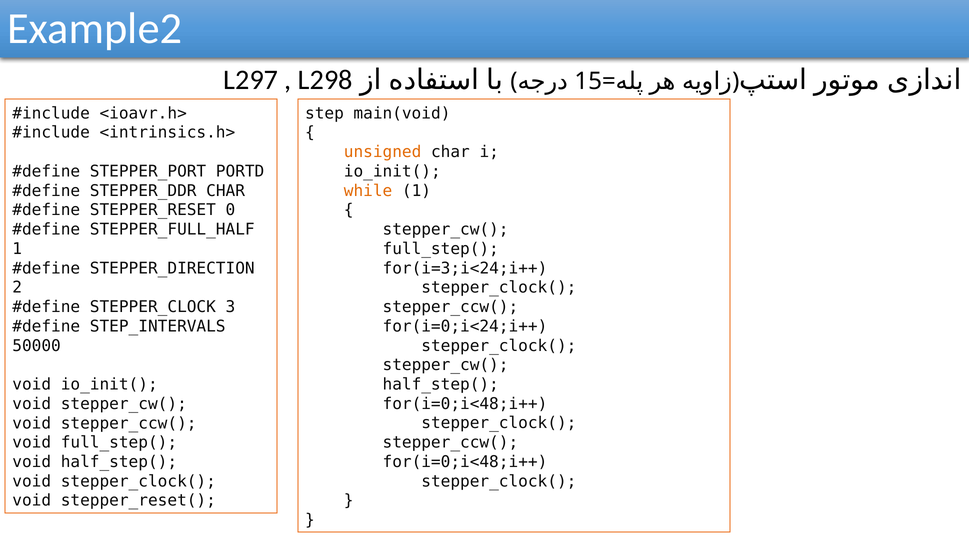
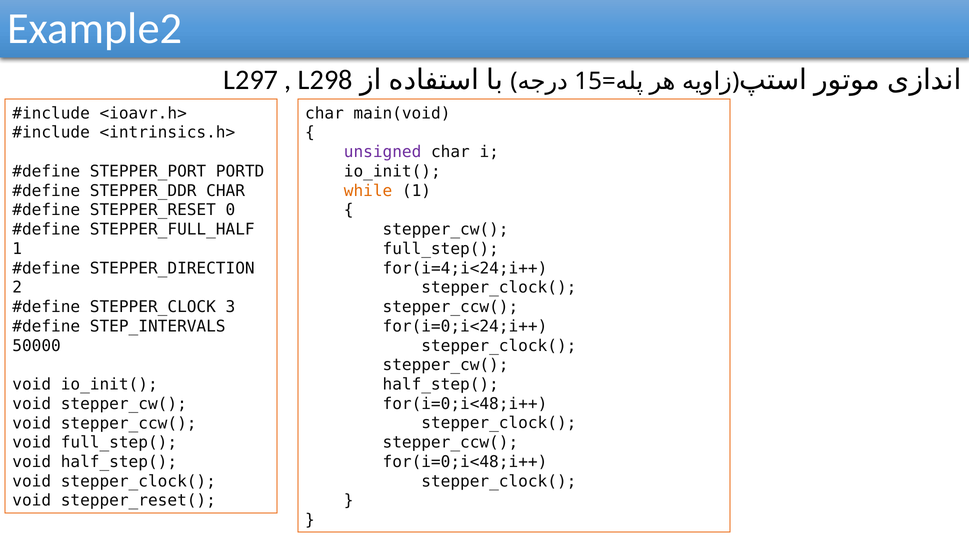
step at (324, 113): step -> char
unsigned colour: orange -> purple
for(i=3;i<24;i++: for(i=3;i<24;i++ -> for(i=4;i<24;i++
